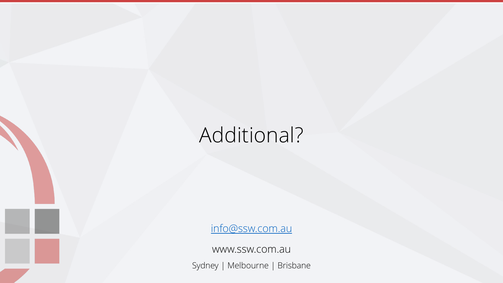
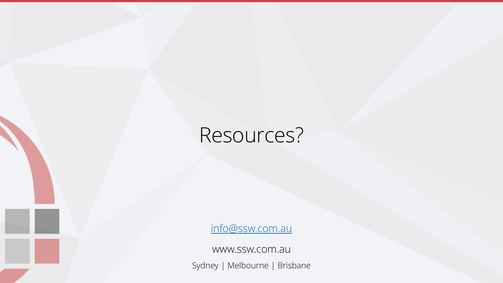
Additional: Additional -> Resources
